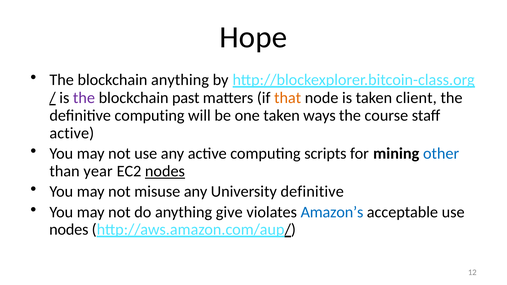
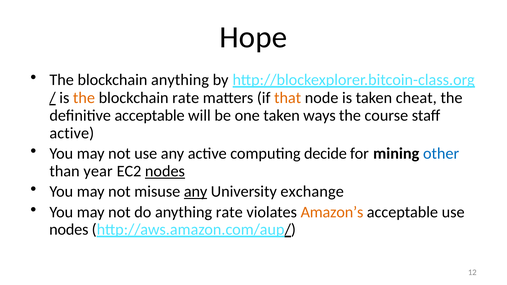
the at (84, 98) colour: purple -> orange
blockchain past: past -> rate
client: client -> cheat
definitive computing: computing -> acceptable
scripts: scripts -> decide
any at (196, 192) underline: none -> present
University definitive: definitive -> exchange
anything give: give -> rate
Amazon’s colour: blue -> orange
